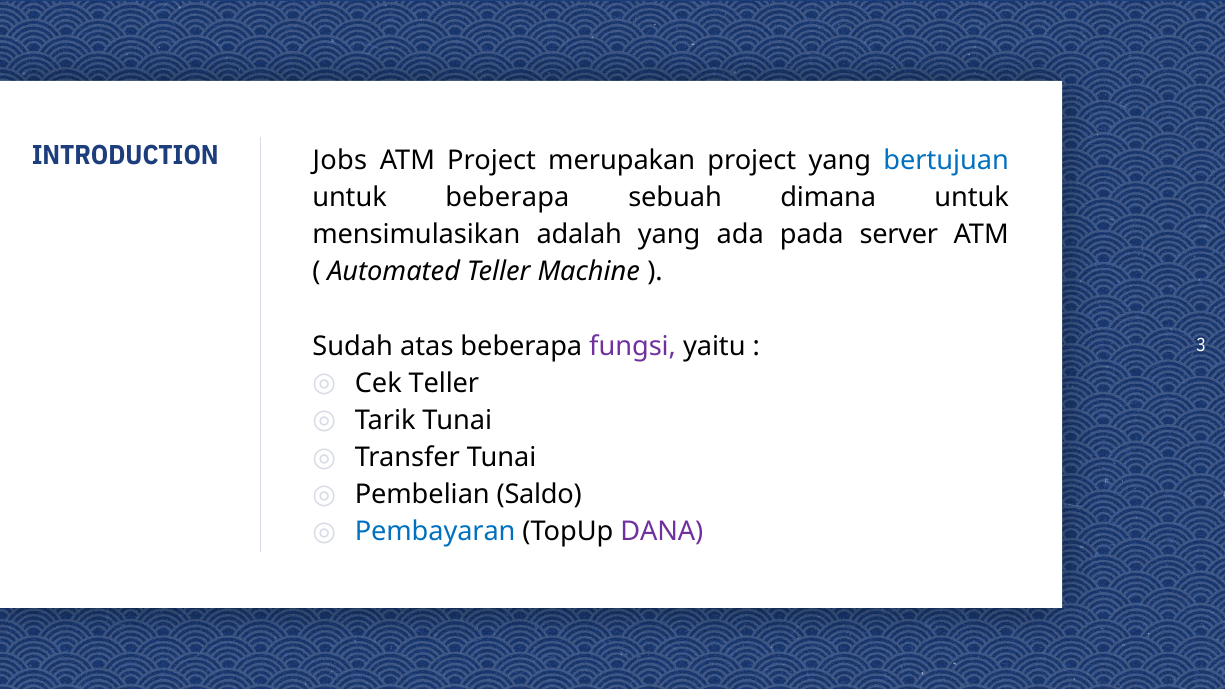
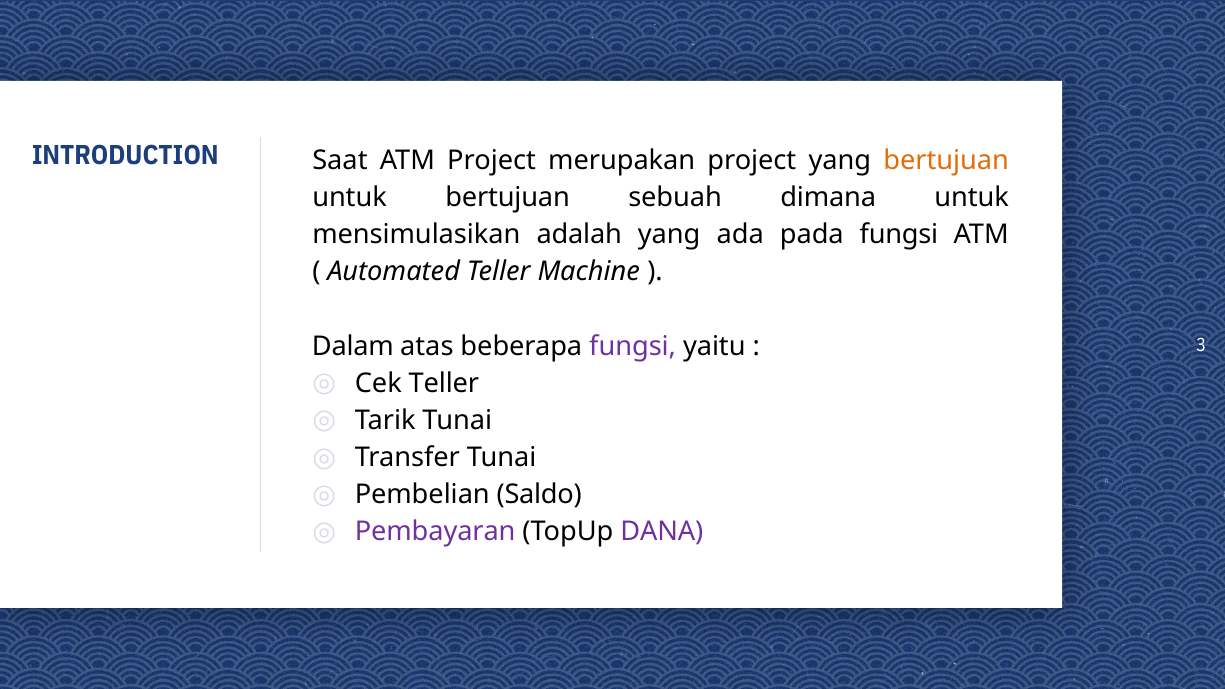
Jobs: Jobs -> Saat
bertujuan at (946, 160) colour: blue -> orange
untuk beberapa: beberapa -> bertujuan
pada server: server -> fungsi
Sudah: Sudah -> Dalam
Pembayaran colour: blue -> purple
